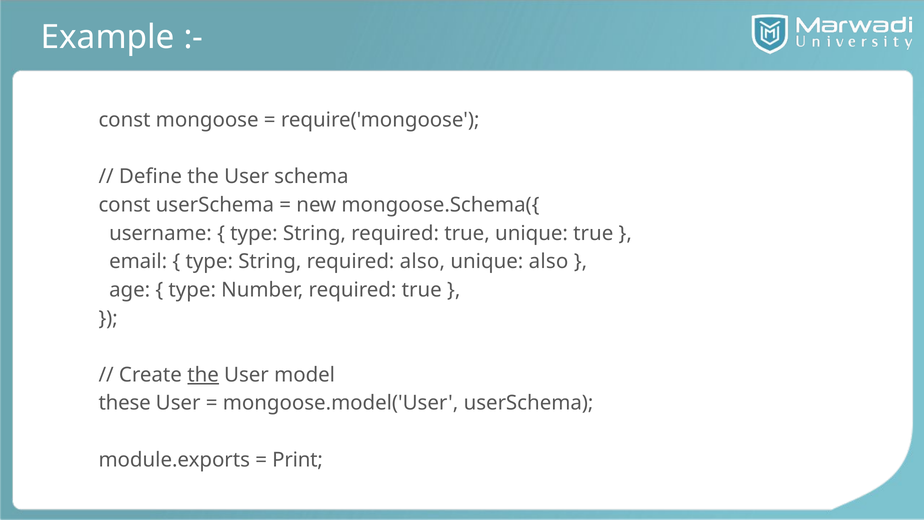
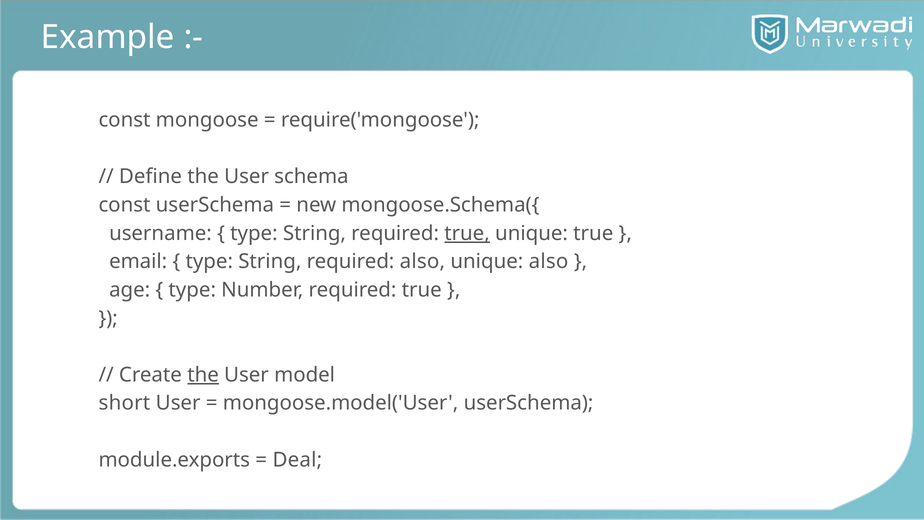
true at (467, 233) underline: none -> present
these: these -> short
Print: Print -> Deal
